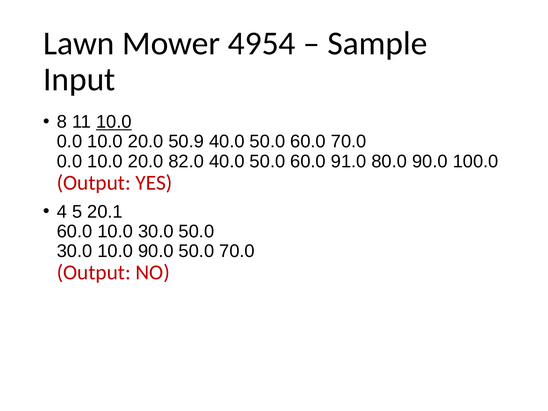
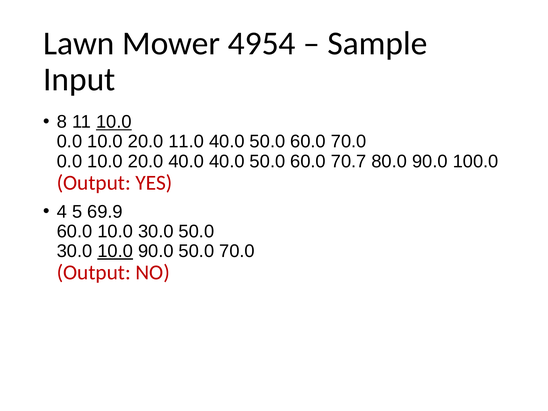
50.9: 50.9 -> 11.0
20.0 82.0: 82.0 -> 40.0
91.0: 91.0 -> 70.7
20.1: 20.1 -> 69.9
10.0 at (115, 251) underline: none -> present
